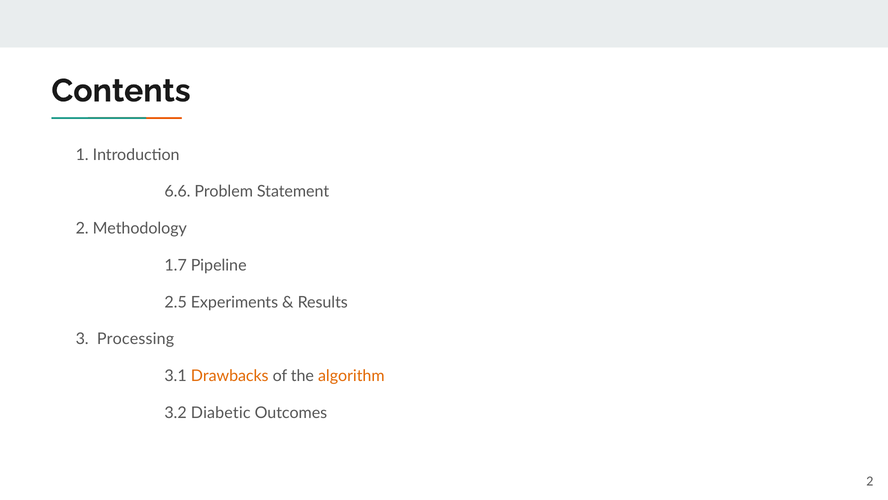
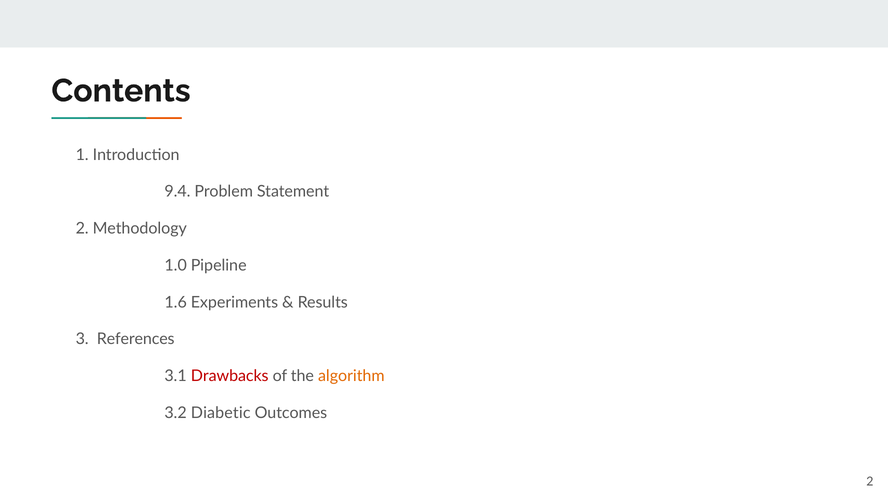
6.6: 6.6 -> 9.4
1.7: 1.7 -> 1.0
2.5: 2.5 -> 1.6
Processing: Processing -> References
Drawbacks colour: orange -> red
